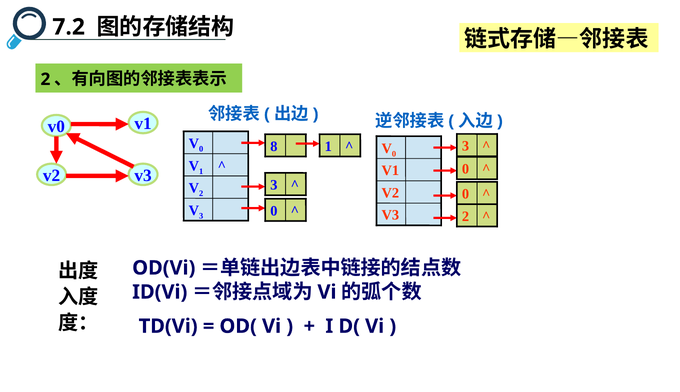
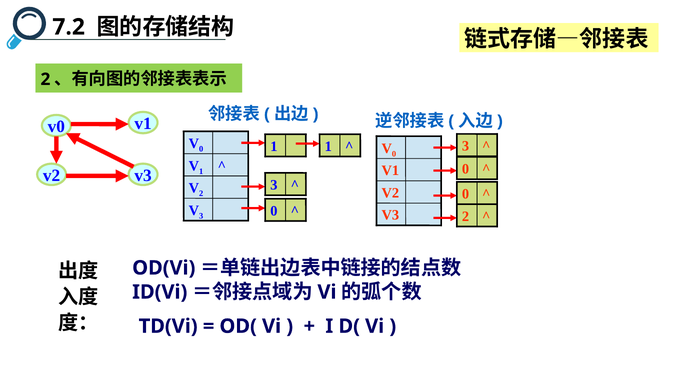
0 8: 8 -> 1
